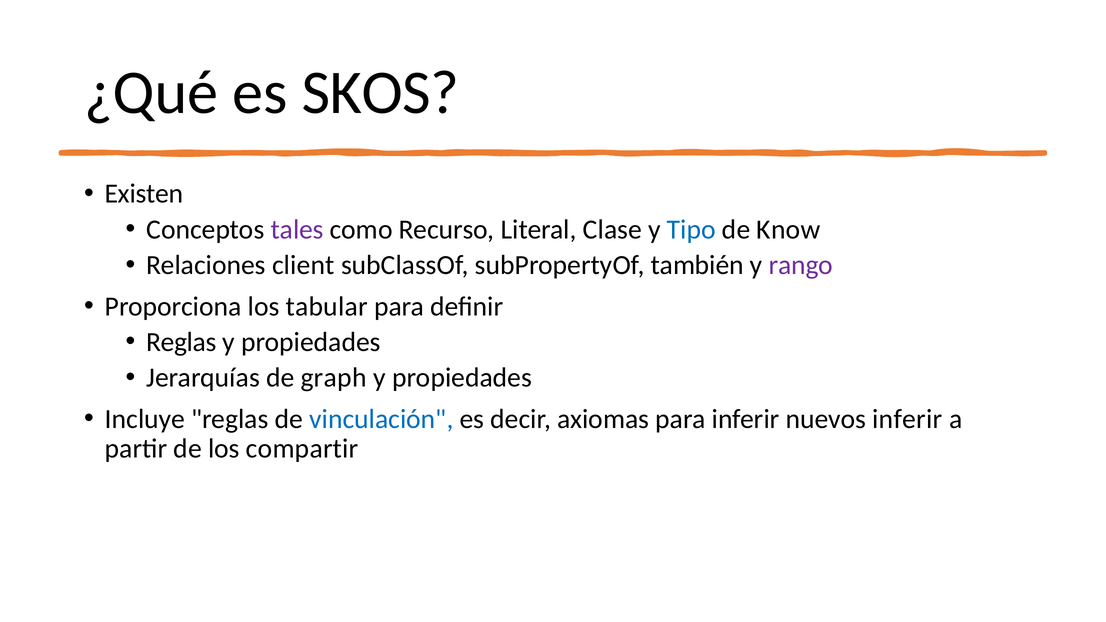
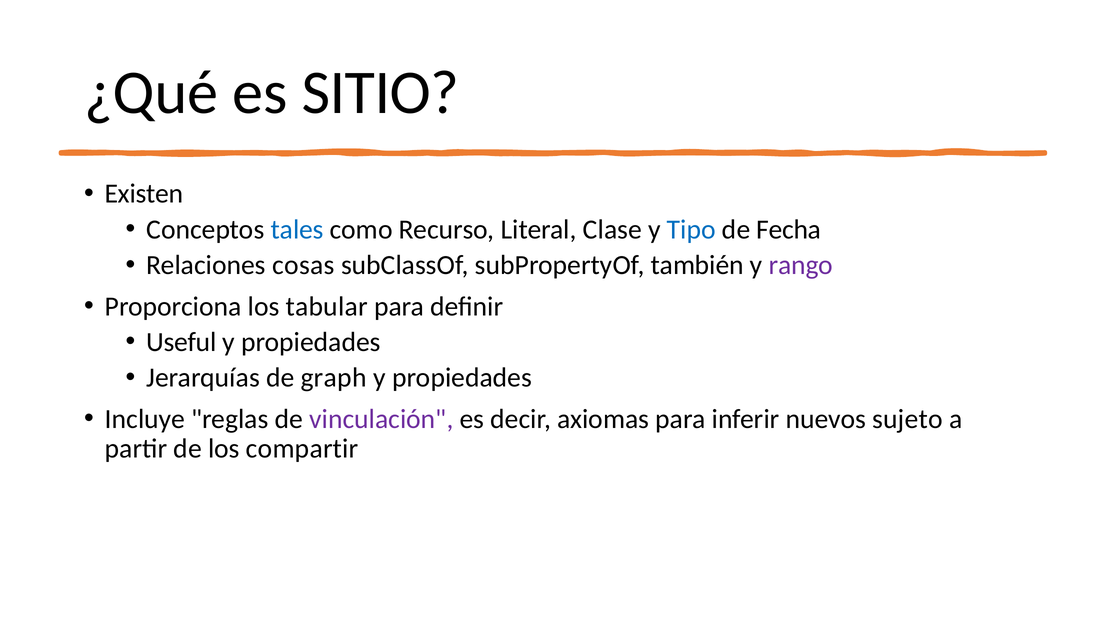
SKOS: SKOS -> SITIO
tales colour: purple -> blue
Know: Know -> Fecha
client: client -> cosas
Reglas at (181, 342): Reglas -> Useful
vinculación colour: blue -> purple
nuevos inferir: inferir -> sujeto
